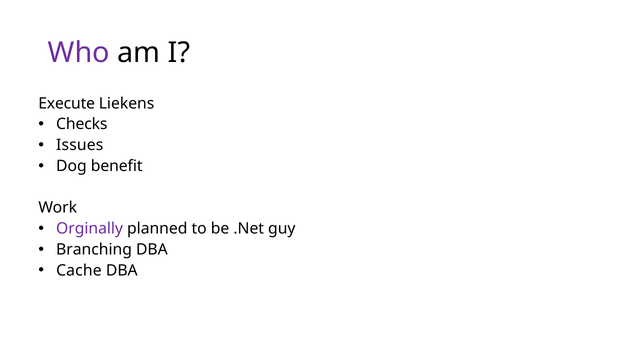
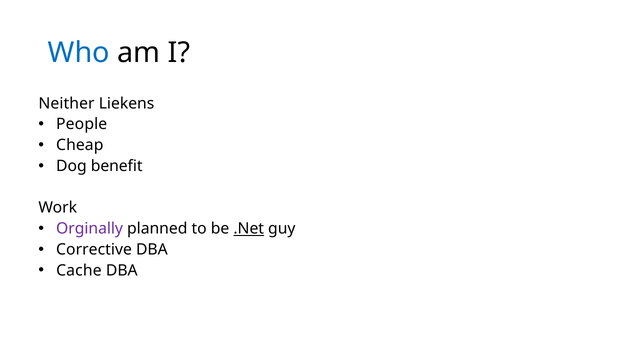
Who colour: purple -> blue
Execute: Execute -> Neither
Checks: Checks -> People
Issues: Issues -> Cheap
.Net underline: none -> present
Branching: Branching -> Corrective
